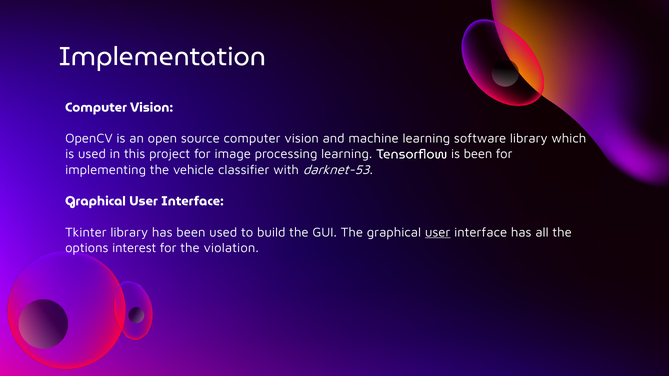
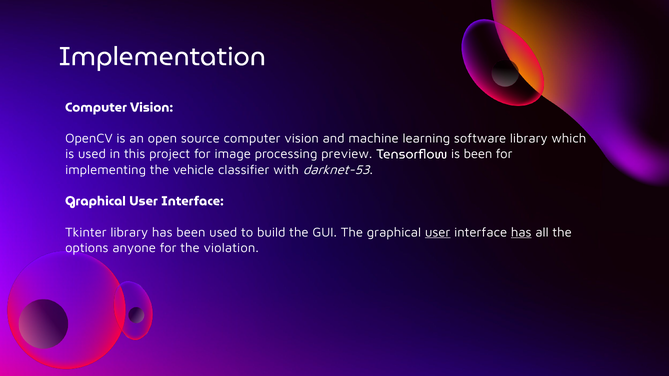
processing learning: learning -> preview
has at (521, 232) underline: none -> present
interest: interest -> anyone
